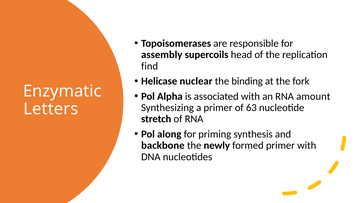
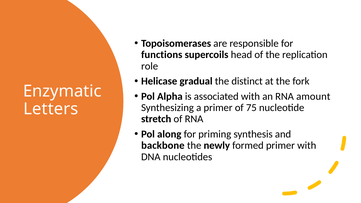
assembly: assembly -> functions
find: find -> role
nuclear: nuclear -> gradual
binding: binding -> distinct
63: 63 -> 75
